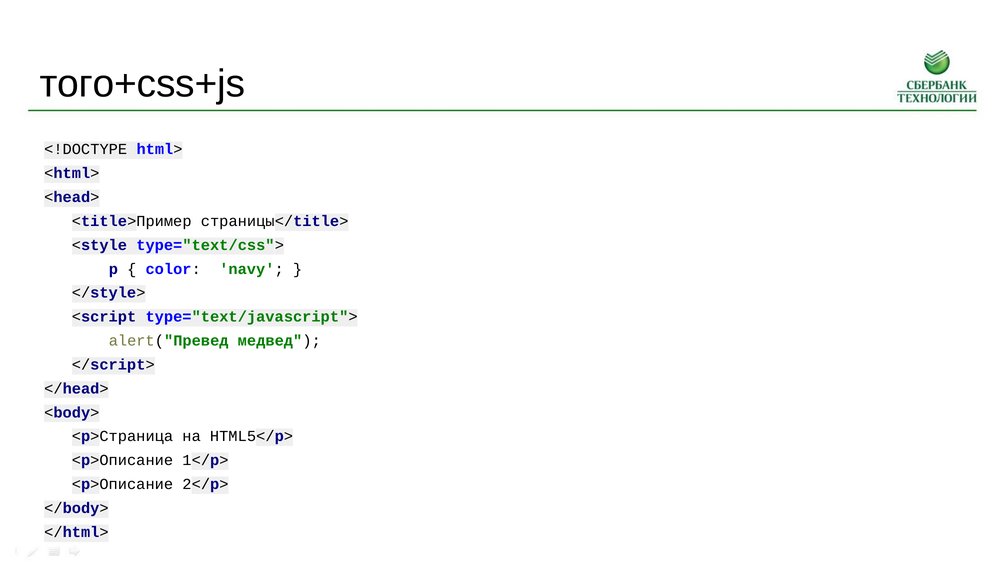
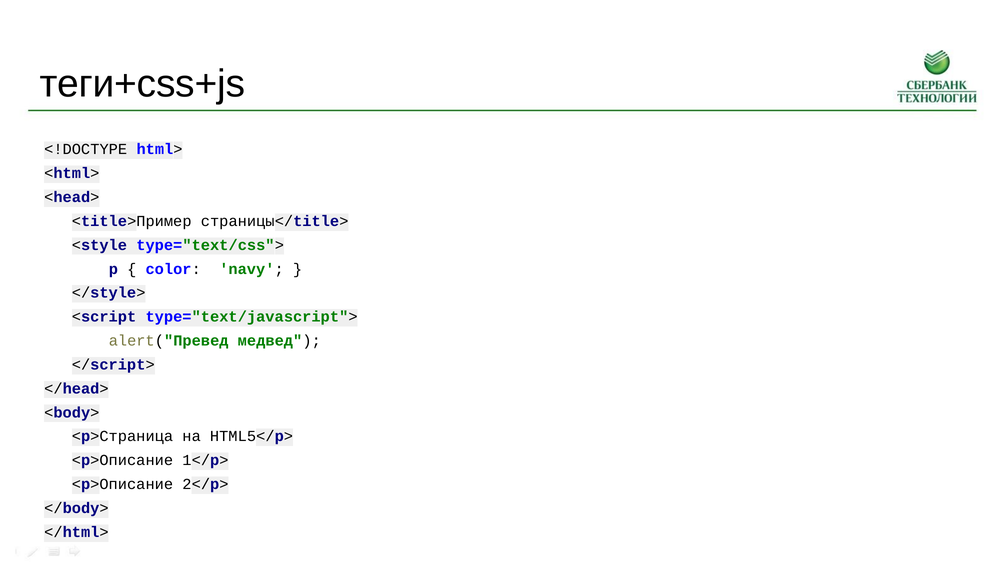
того+css+js: того+css+js -> теги+css+js
